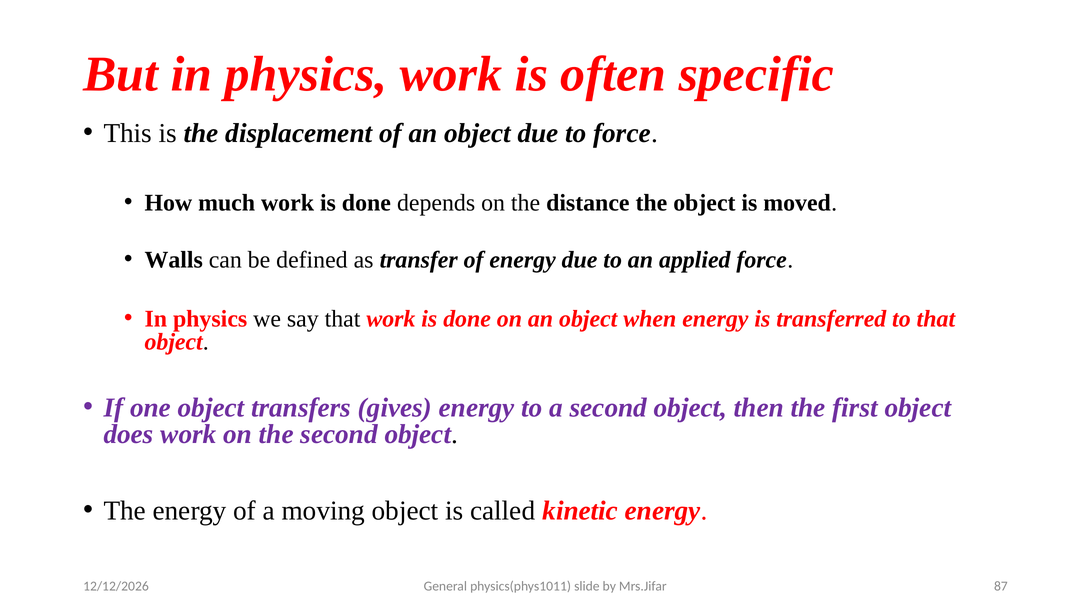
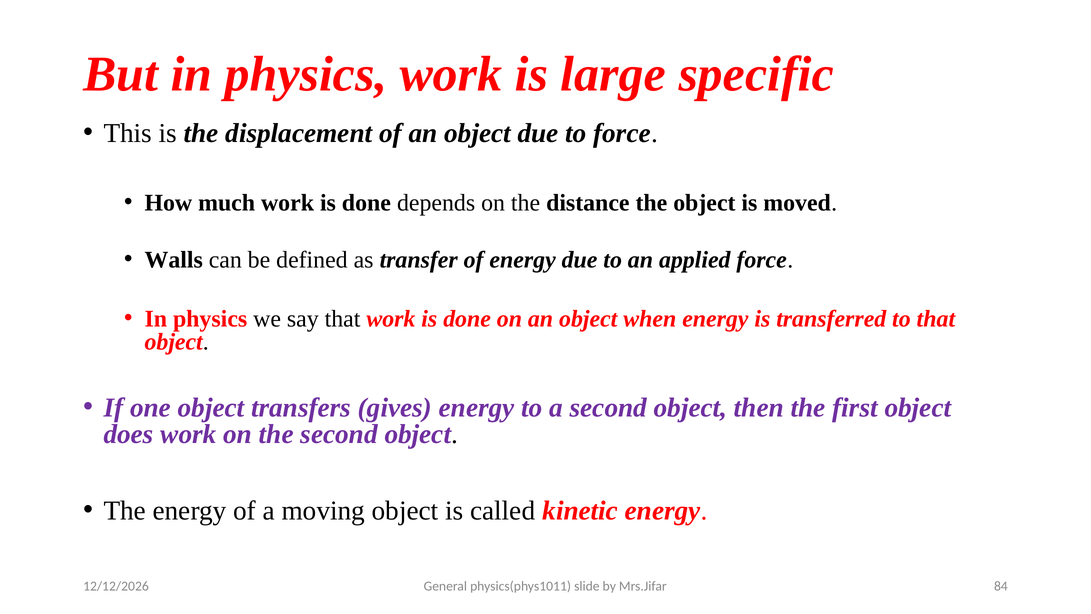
often: often -> large
87: 87 -> 84
